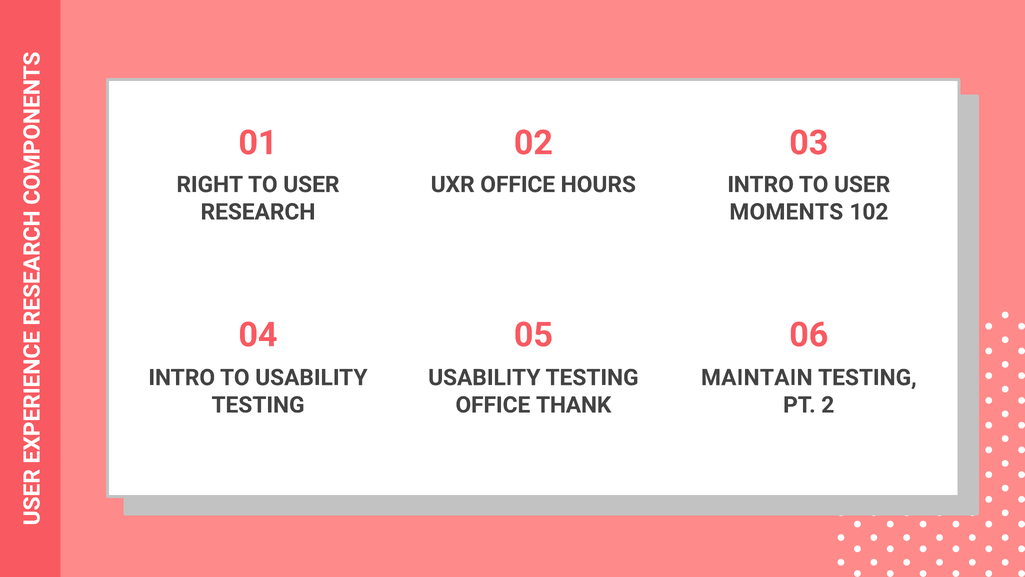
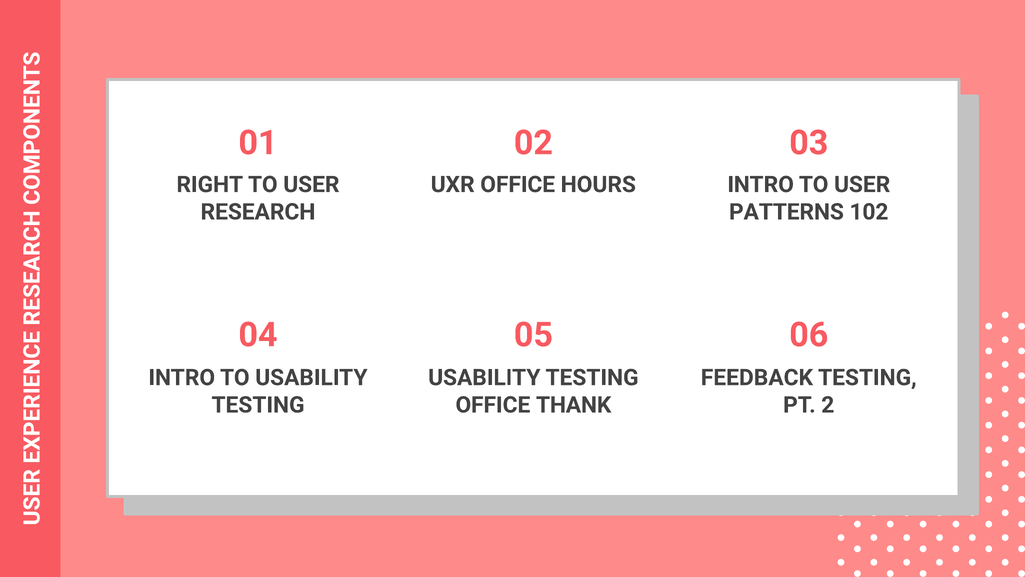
MOMENTS: MOMENTS -> PATTERNS
MAINTAIN: MAINTAIN -> FEEDBACK
